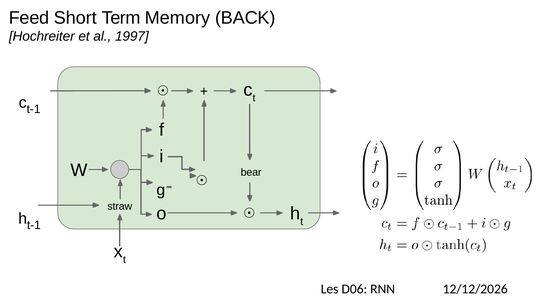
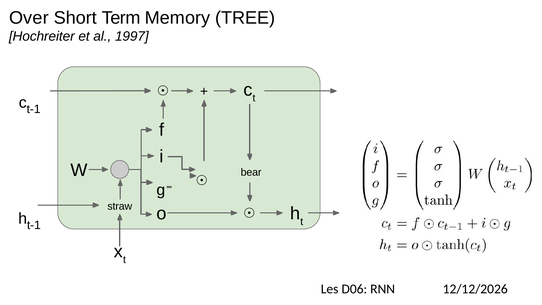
Feed: Feed -> Over
BACK: BACK -> TREE
